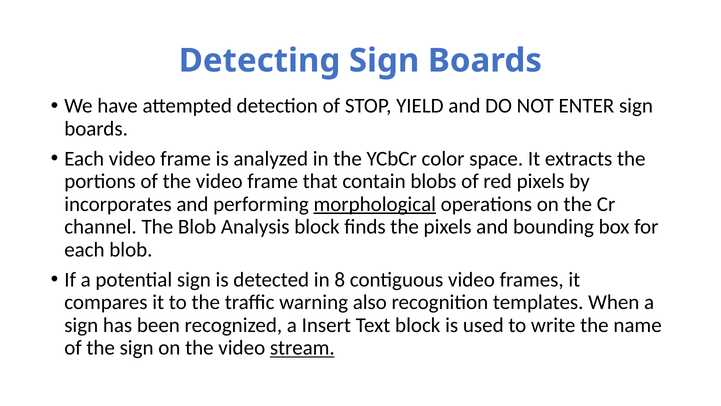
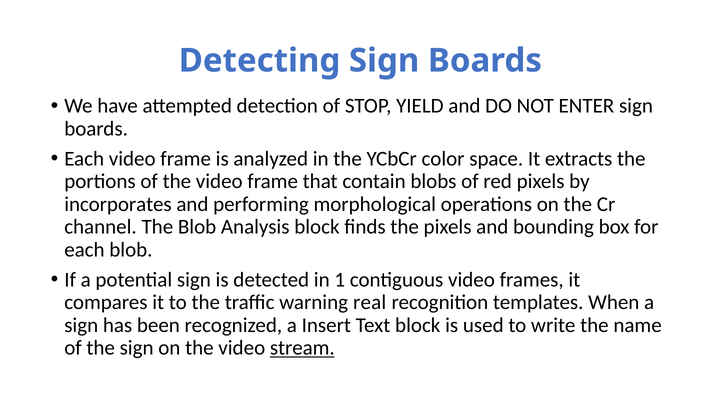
morphological underline: present -> none
8: 8 -> 1
also: also -> real
